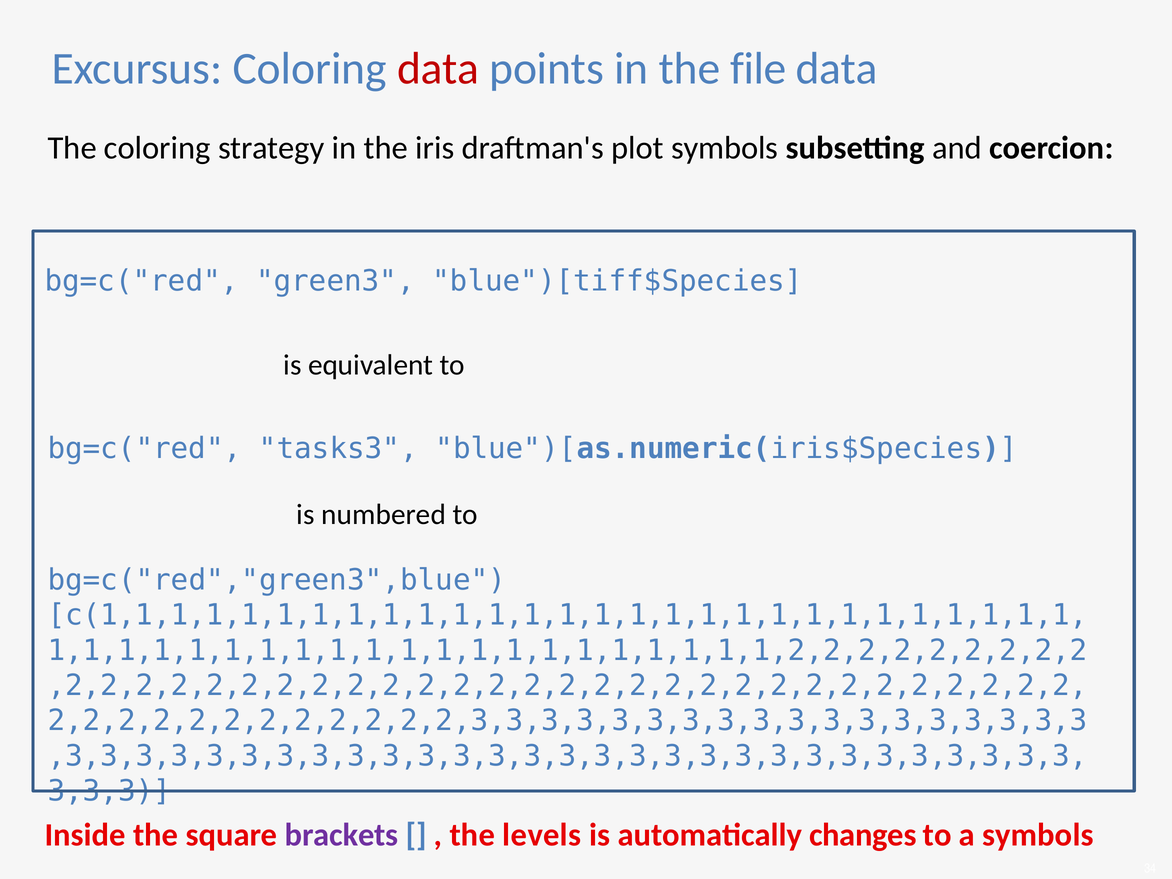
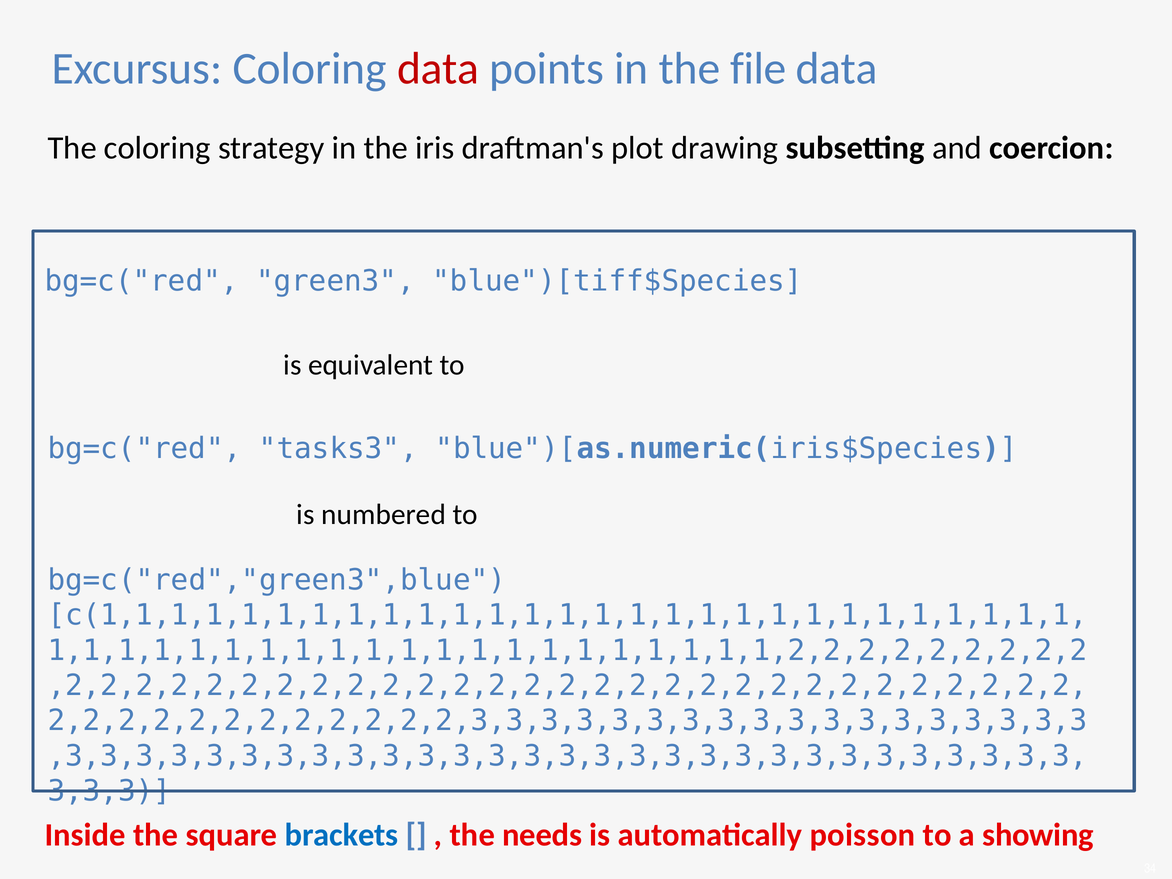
plot symbols: symbols -> drawing
brackets colour: purple -> blue
levels: levels -> needs
changes: changes -> poisson
a symbols: symbols -> showing
